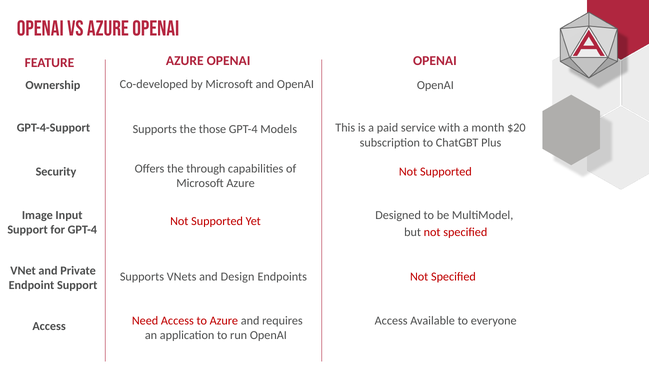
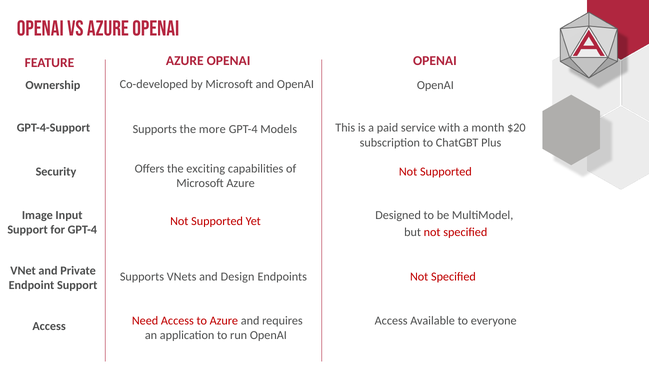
those: those -> more
through: through -> exciting
